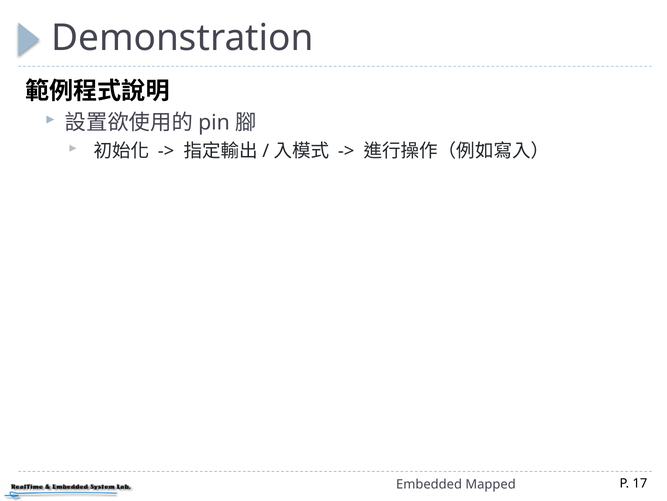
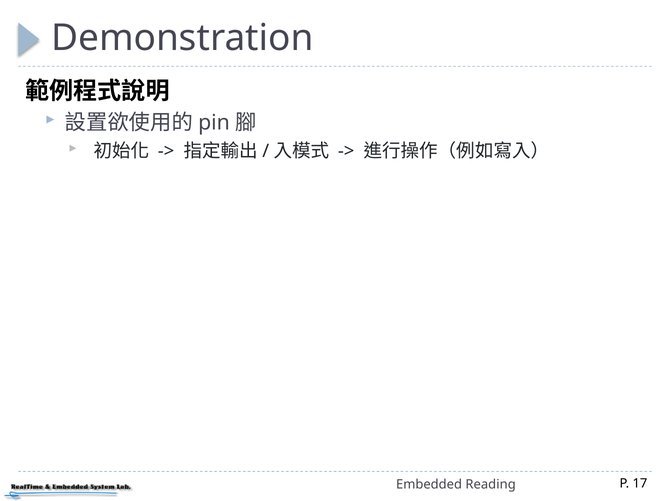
Mapped: Mapped -> Reading
